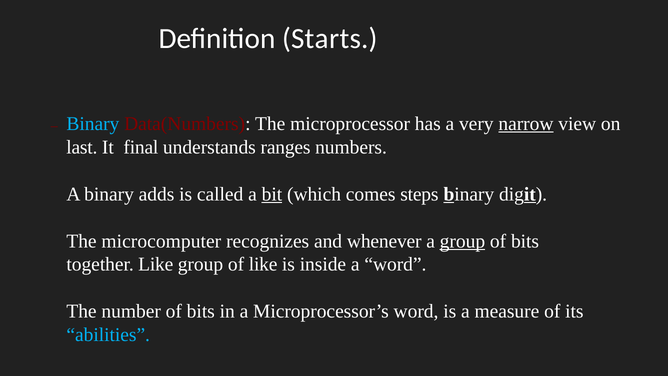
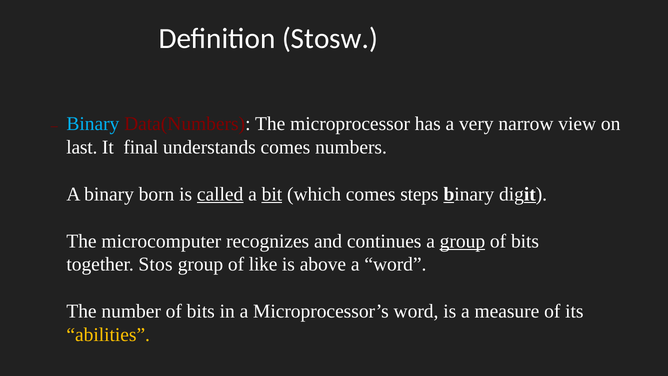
Starts: Starts -> Stosw
narrow underline: present -> none
understands ranges: ranges -> comes
adds: adds -> born
called underline: none -> present
whenever: whenever -> continues
together Like: Like -> Stos
inside: inside -> above
abilities colour: light blue -> yellow
